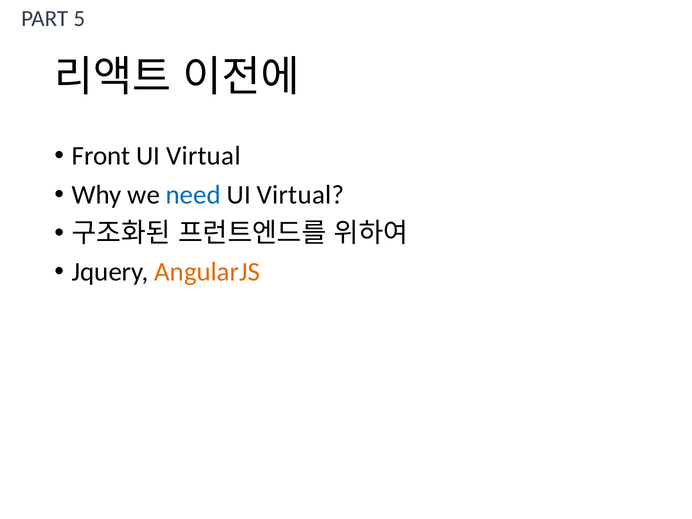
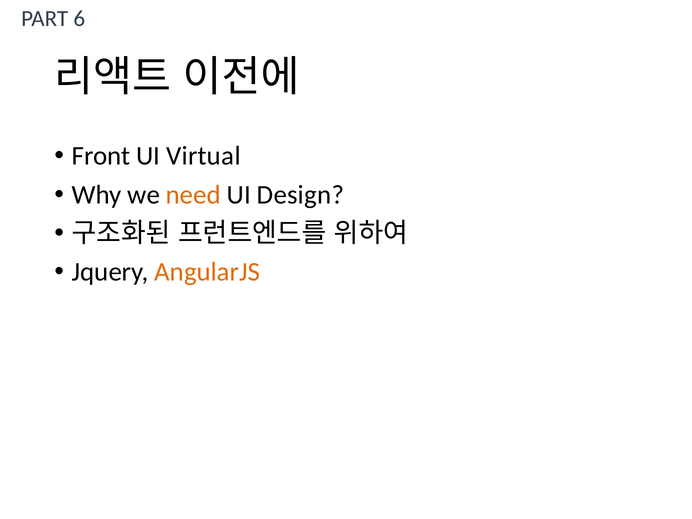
5: 5 -> 6
need colour: blue -> orange
Virtual at (300, 195): Virtual -> Design
